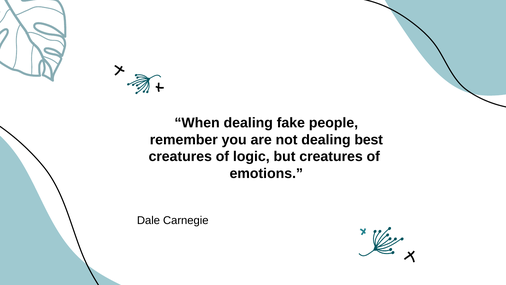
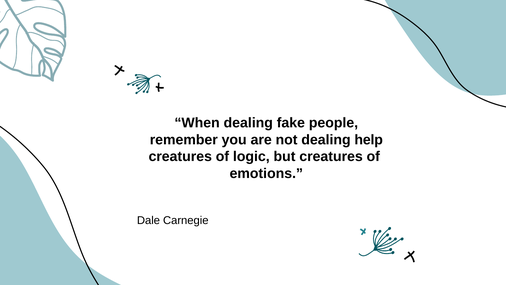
best: best -> help
